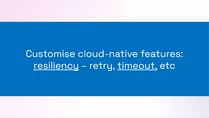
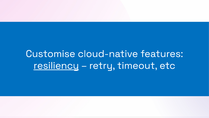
timeout underline: present -> none
